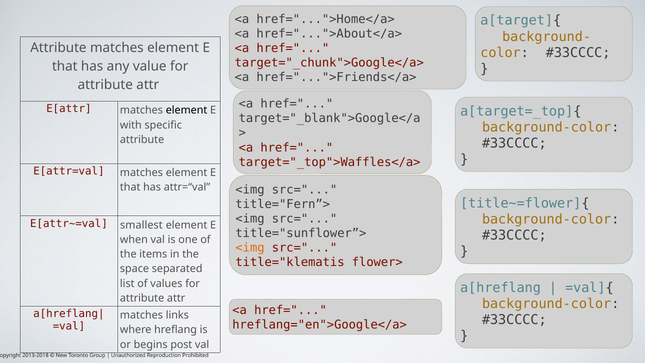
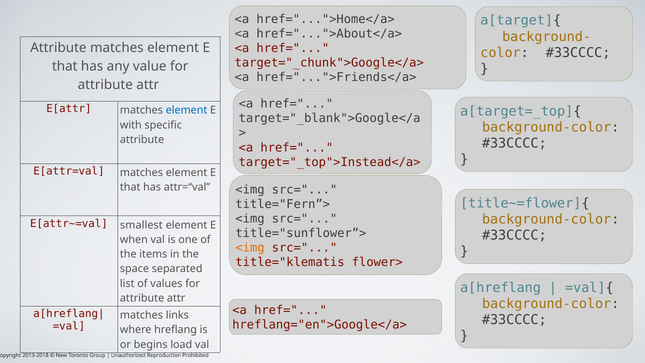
element at (187, 110) colour: black -> blue
target="_top">Waffles</a>: target="_top">Waffles</a> -> target="_top">Instead</a>
post: post -> load
